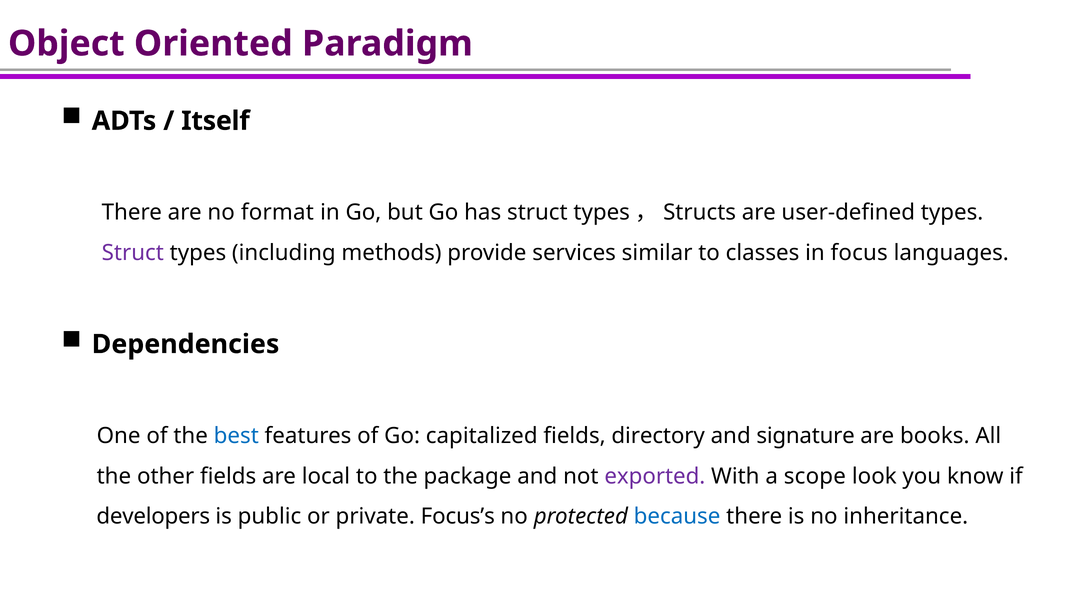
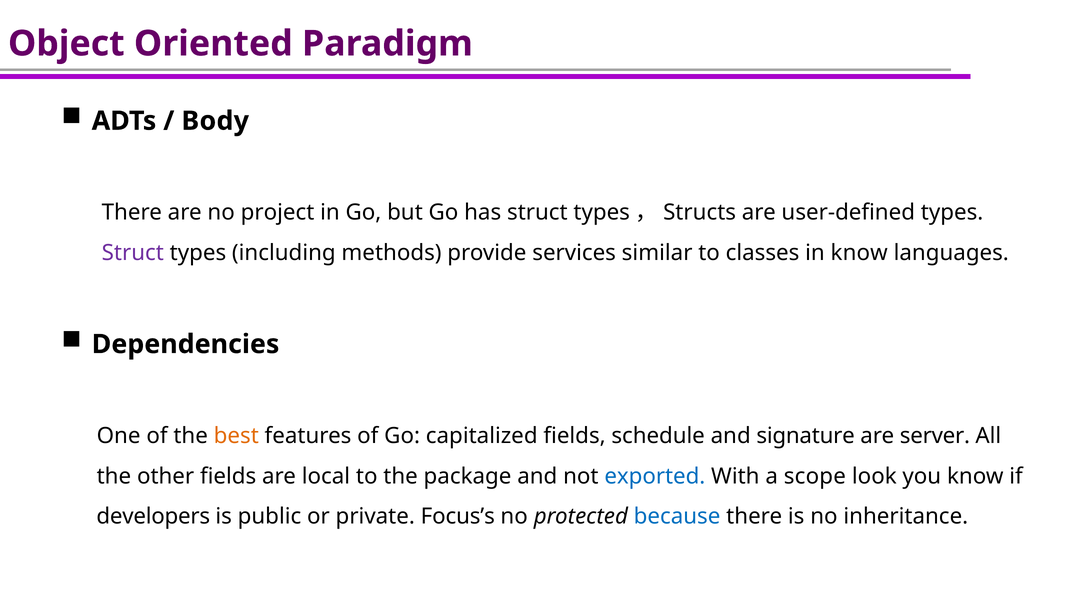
Itself: Itself -> Body
format: format -> project
in focus: focus -> know
best colour: blue -> orange
directory: directory -> schedule
books: books -> server
exported colour: purple -> blue
